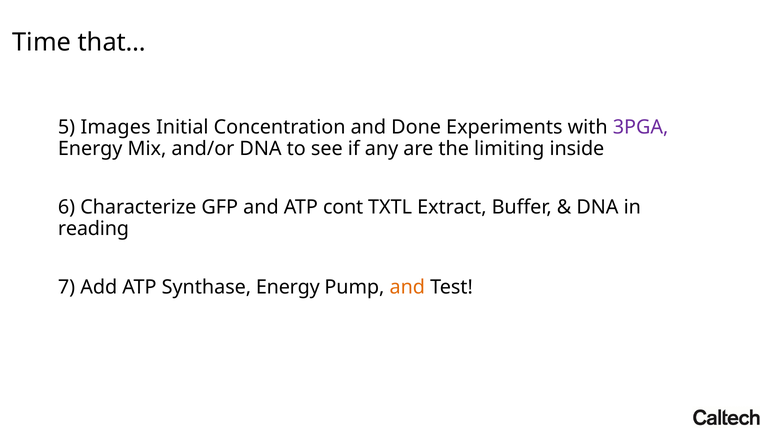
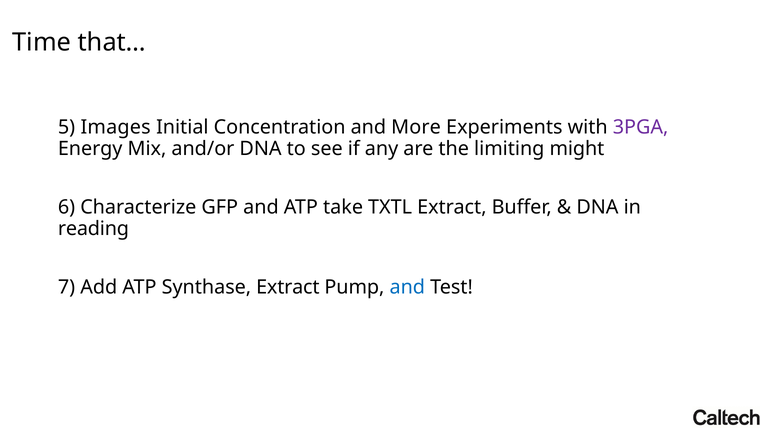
Done: Done -> More
inside: inside -> might
cont: cont -> take
Synthase Energy: Energy -> Extract
and at (407, 287) colour: orange -> blue
